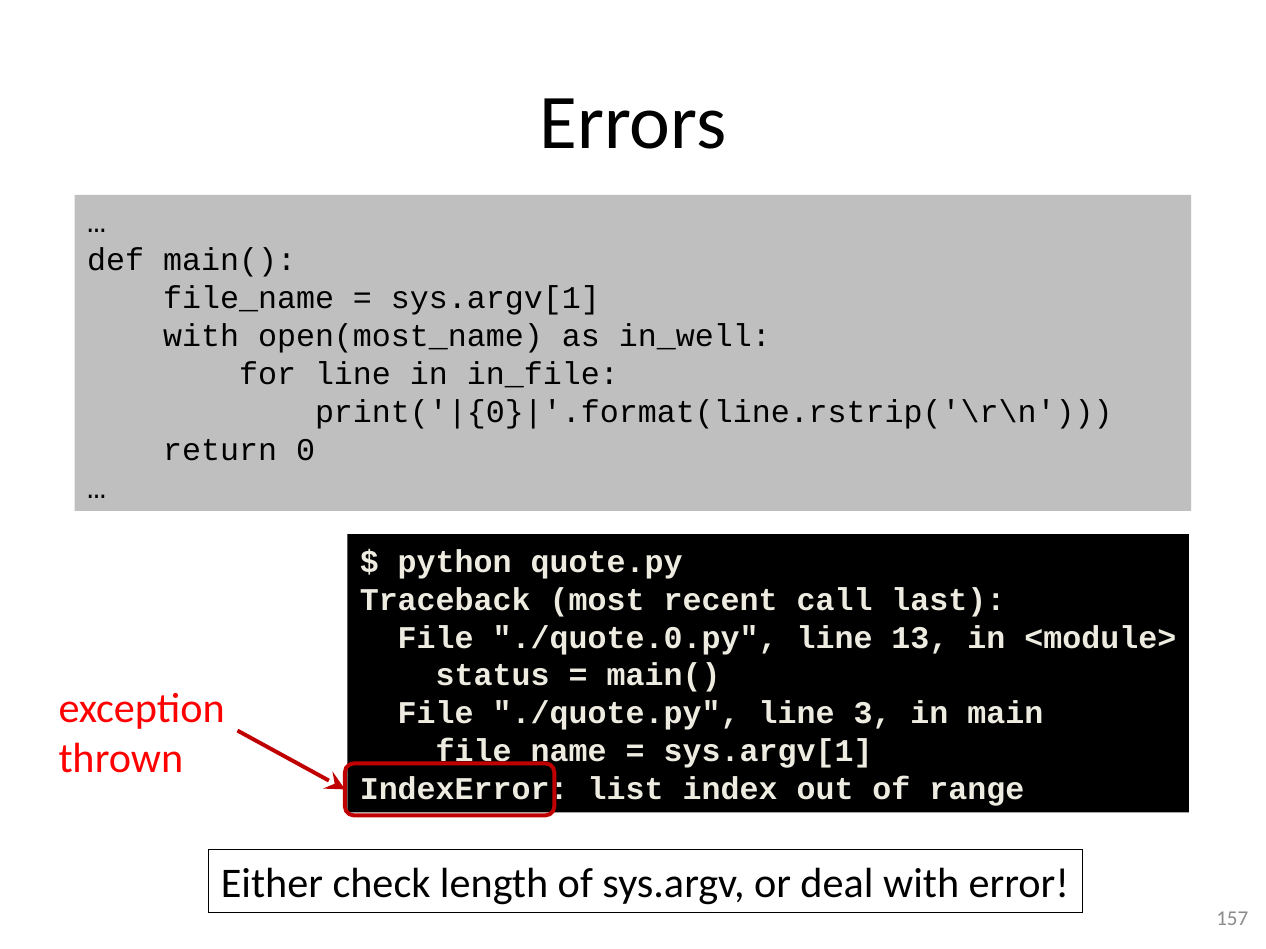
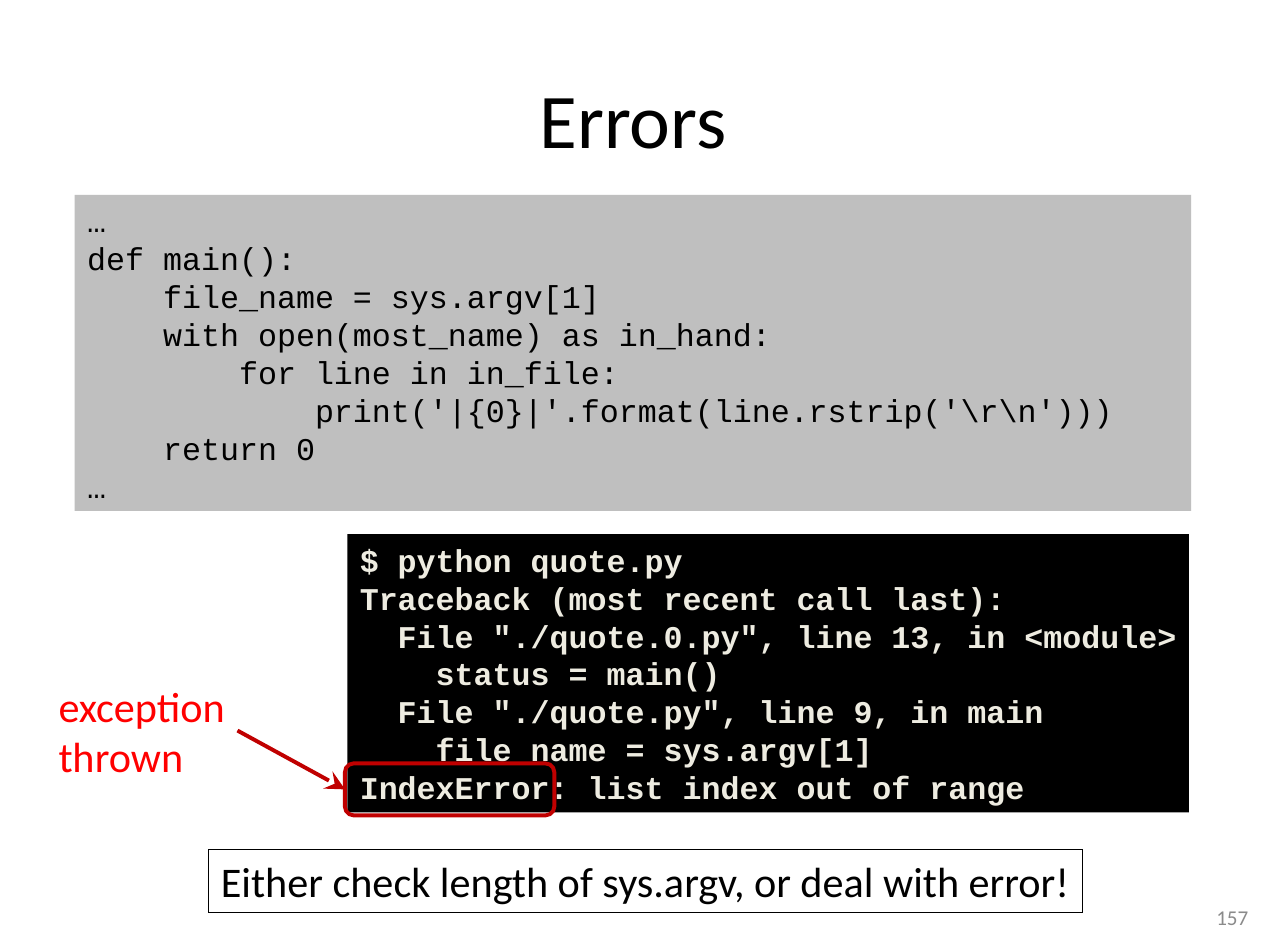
in_well: in_well -> in_hand
3: 3 -> 9
